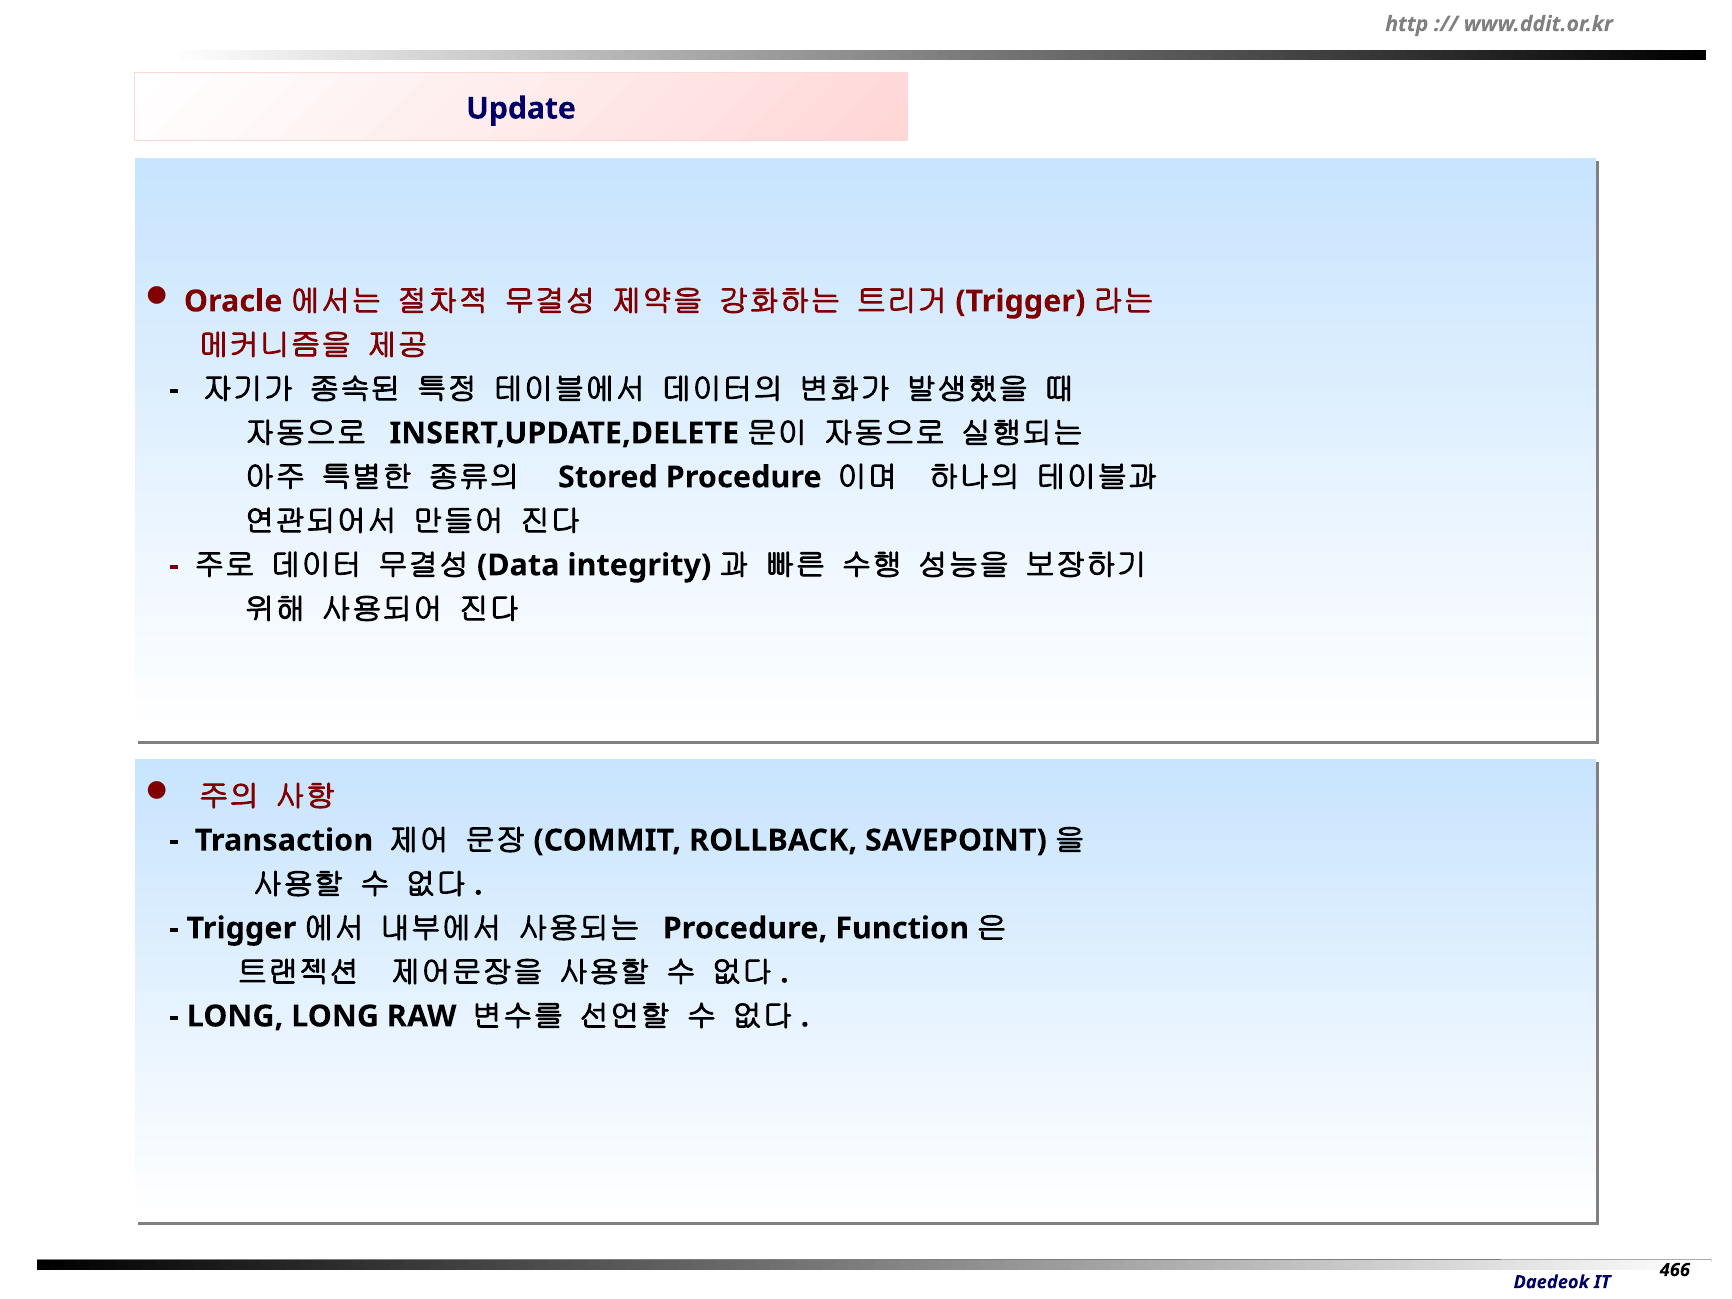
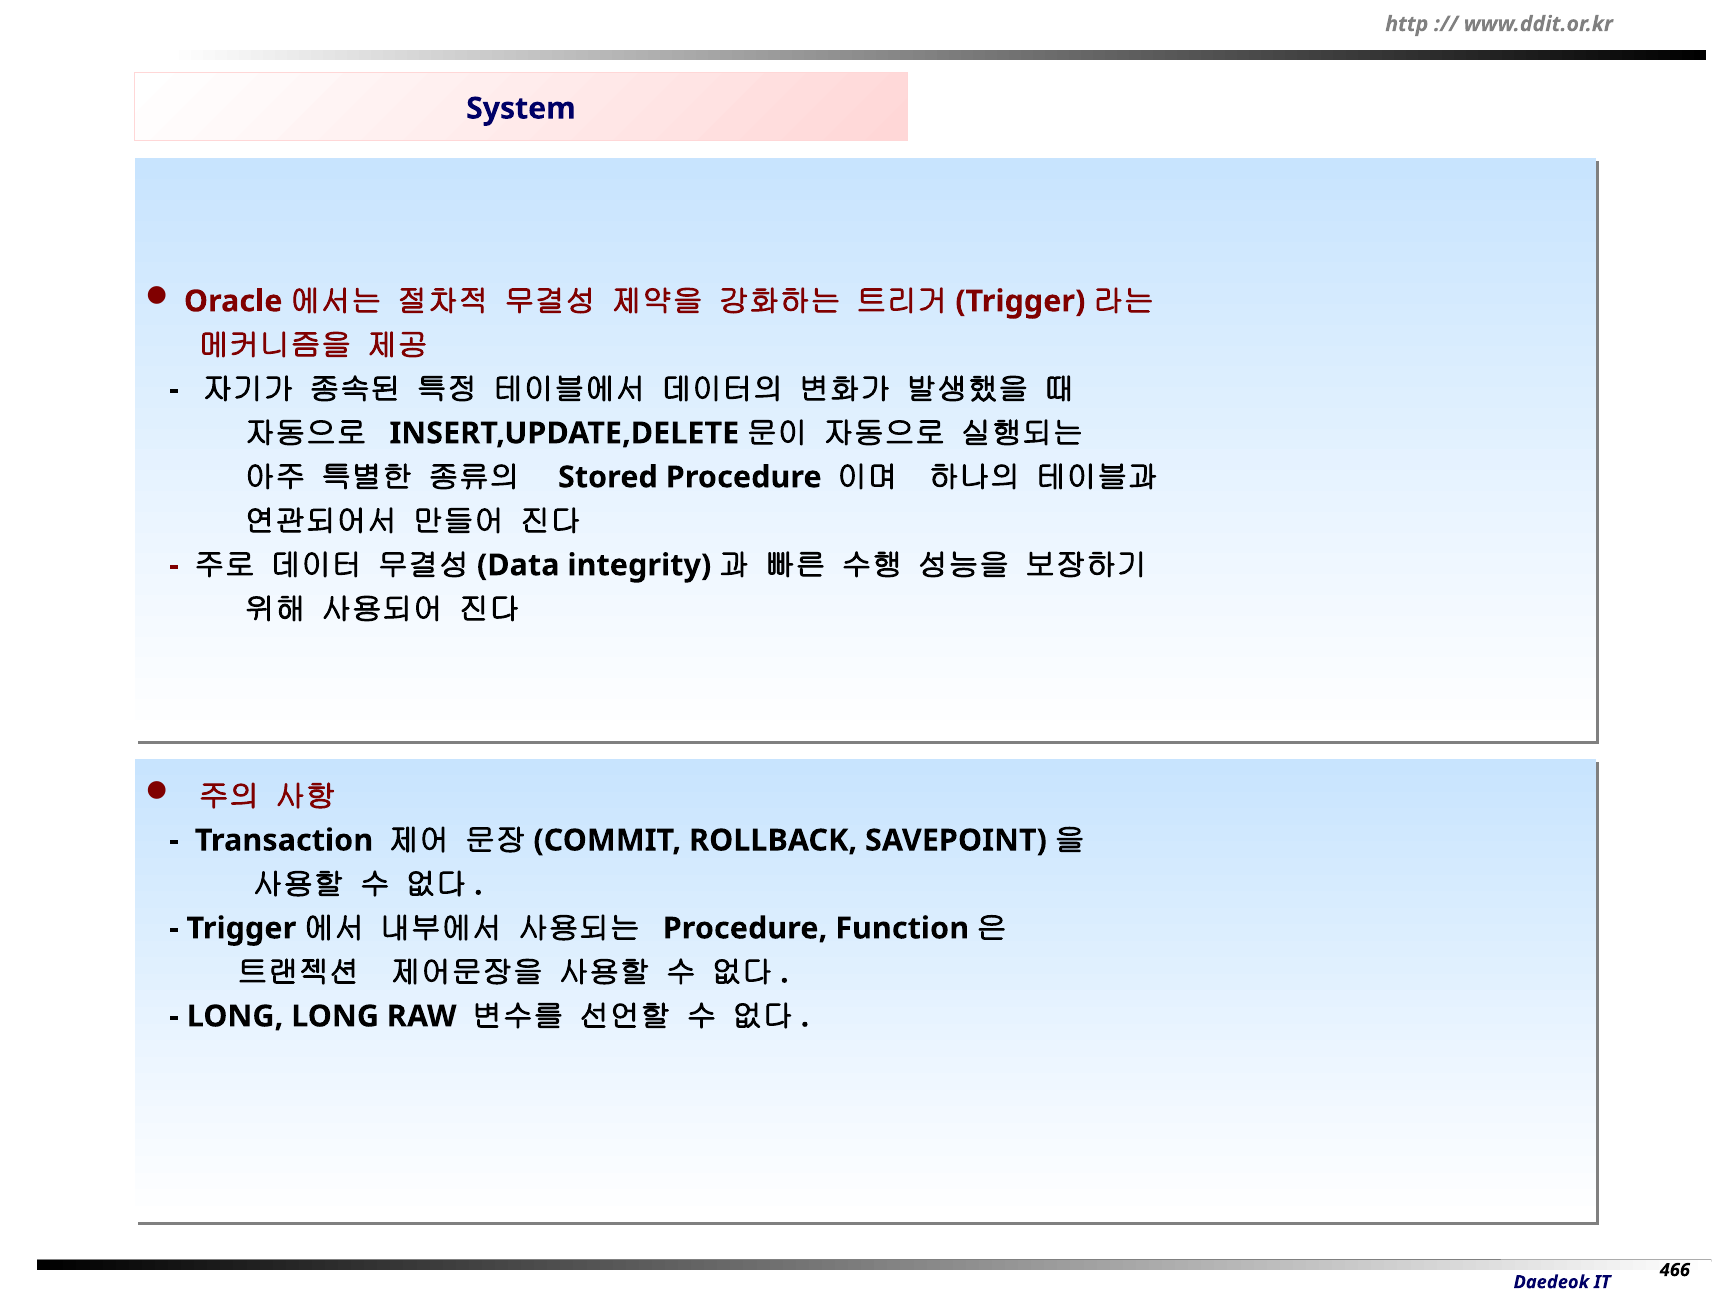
Update: Update -> System
